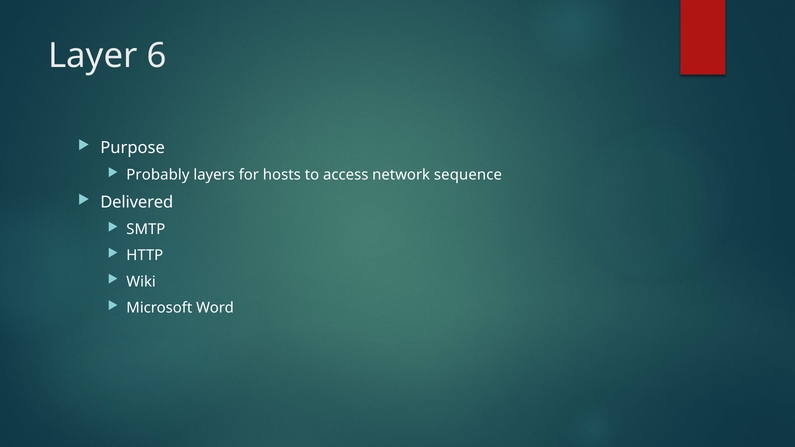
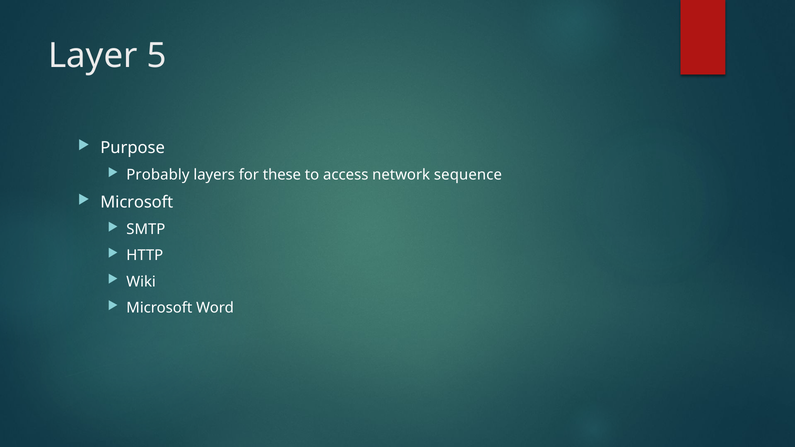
6: 6 -> 5
hosts: hosts -> these
Delivered at (137, 202): Delivered -> Microsoft
